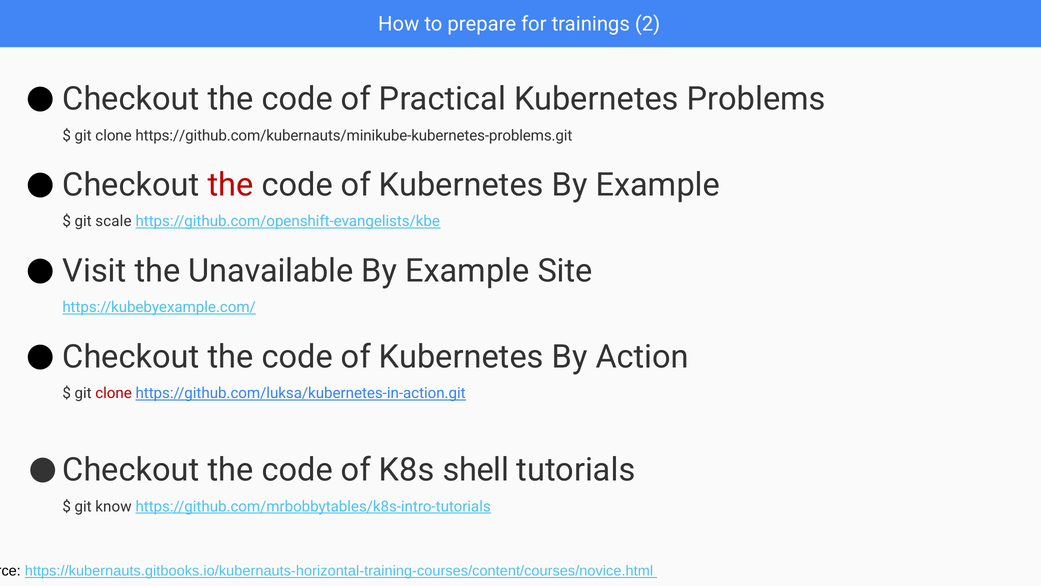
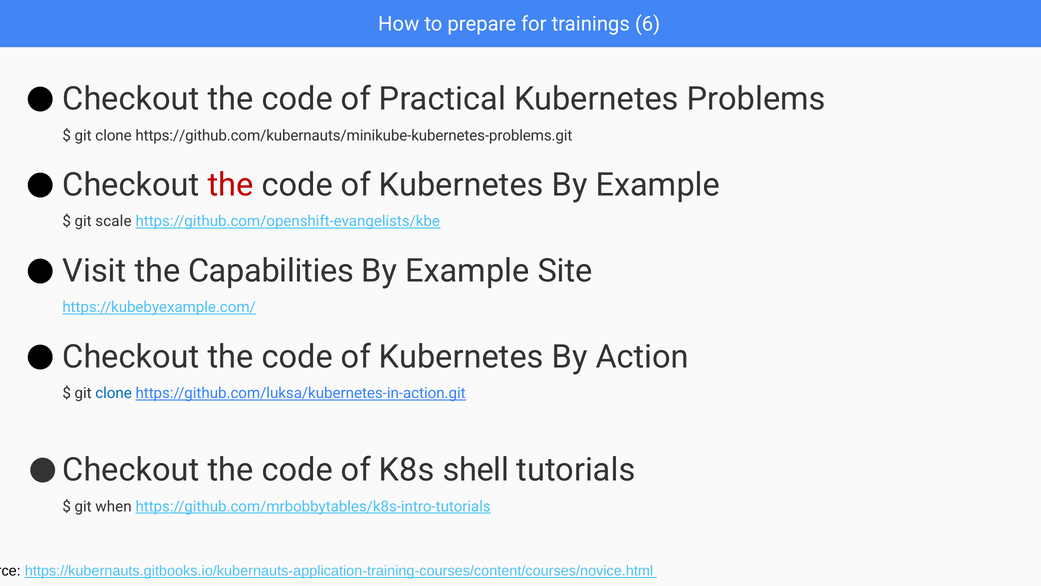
2: 2 -> 6
Unavailable: Unavailable -> Capabilities
clone at (114, 393) colour: red -> blue
know: know -> when
https://kubernauts.gitbooks.io/kubernauts-horizontal-training-courses/content/courses/novice.html: https://kubernauts.gitbooks.io/kubernauts-horizontal-training-courses/content/courses/novice.html -> https://kubernauts.gitbooks.io/kubernauts-application-training-courses/content/courses/novice.html
